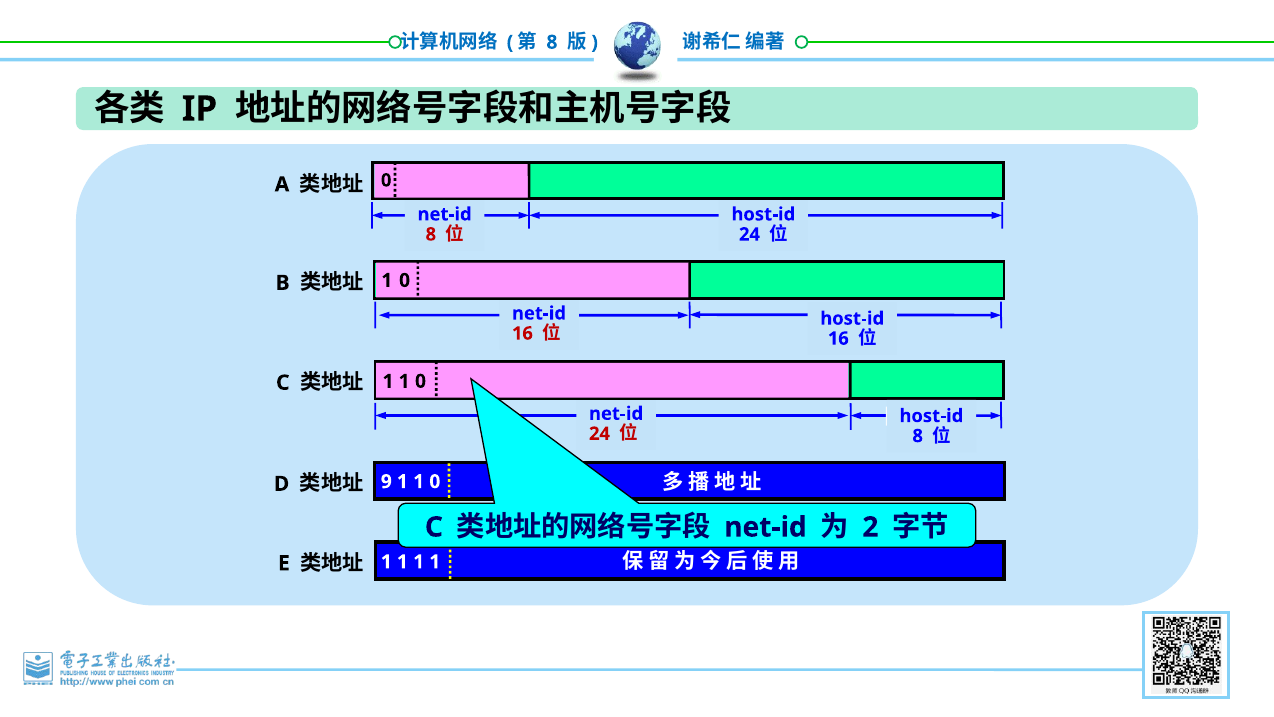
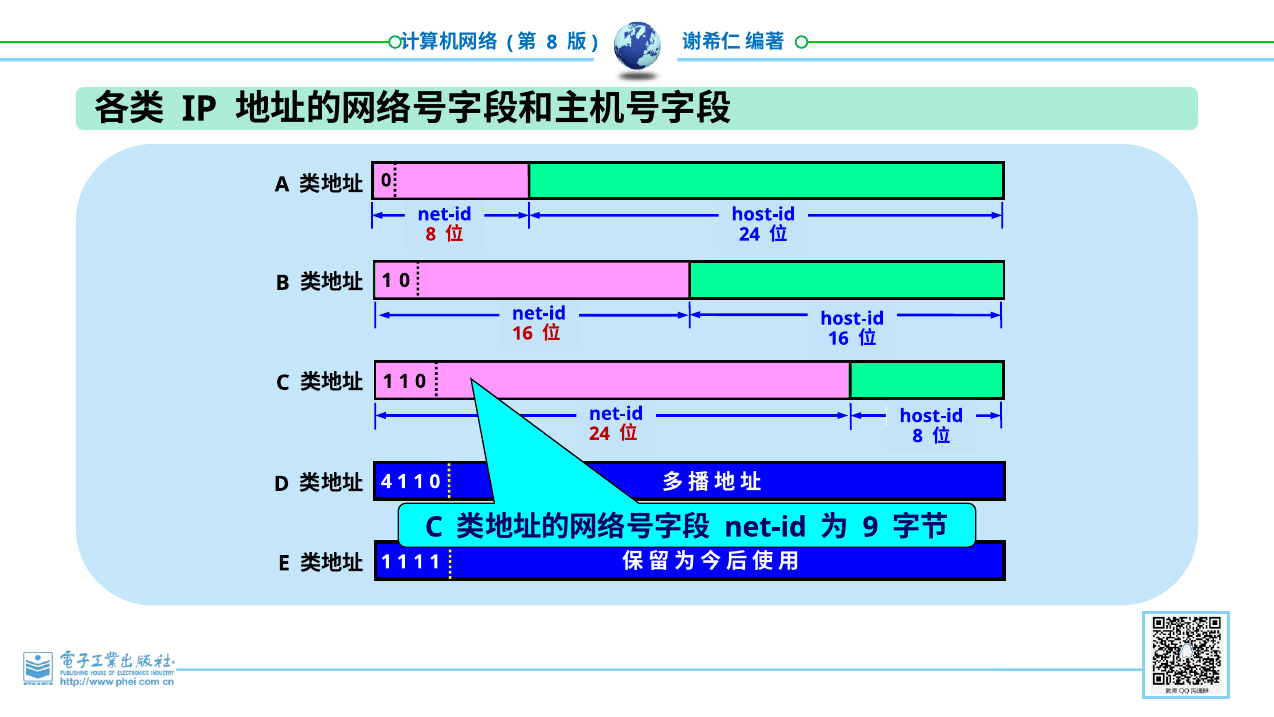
9: 9 -> 4
2: 2 -> 9
